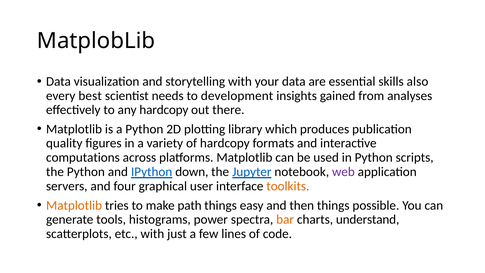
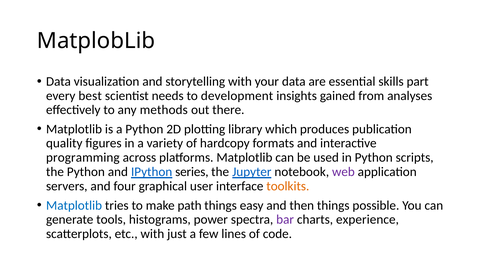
also: also -> part
any hardcopy: hardcopy -> methods
computations: computations -> programming
down: down -> series
Matplotlib at (74, 205) colour: orange -> blue
bar colour: orange -> purple
understand: understand -> experience
